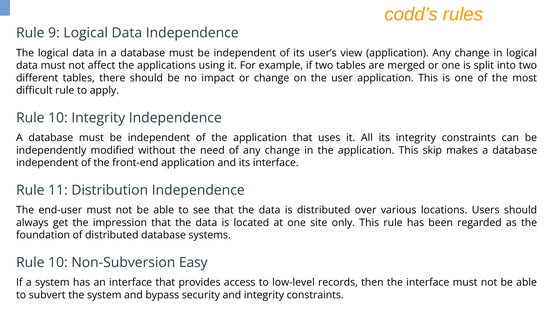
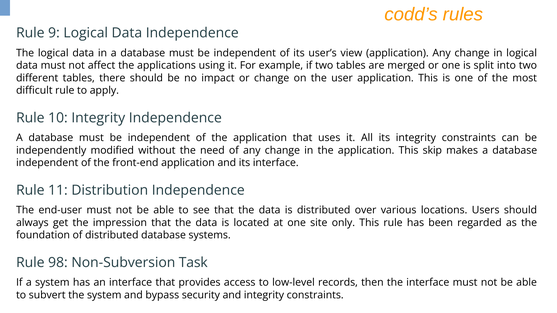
10 at (58, 263): 10 -> 98
Easy: Easy -> Task
